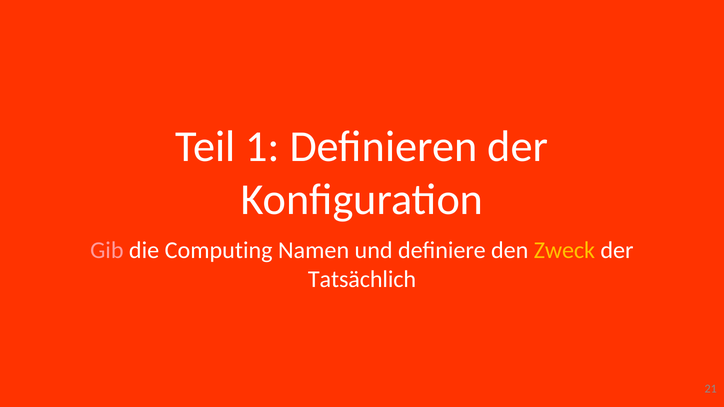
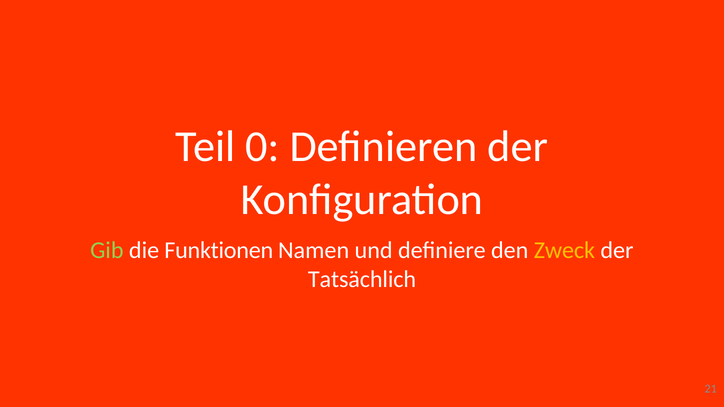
1: 1 -> 0
Gib colour: pink -> light green
Computing: Computing -> Funktionen
